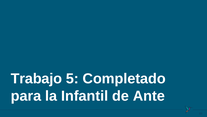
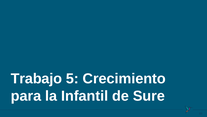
Completado: Completado -> Crecimiento
Ante: Ante -> Sure
